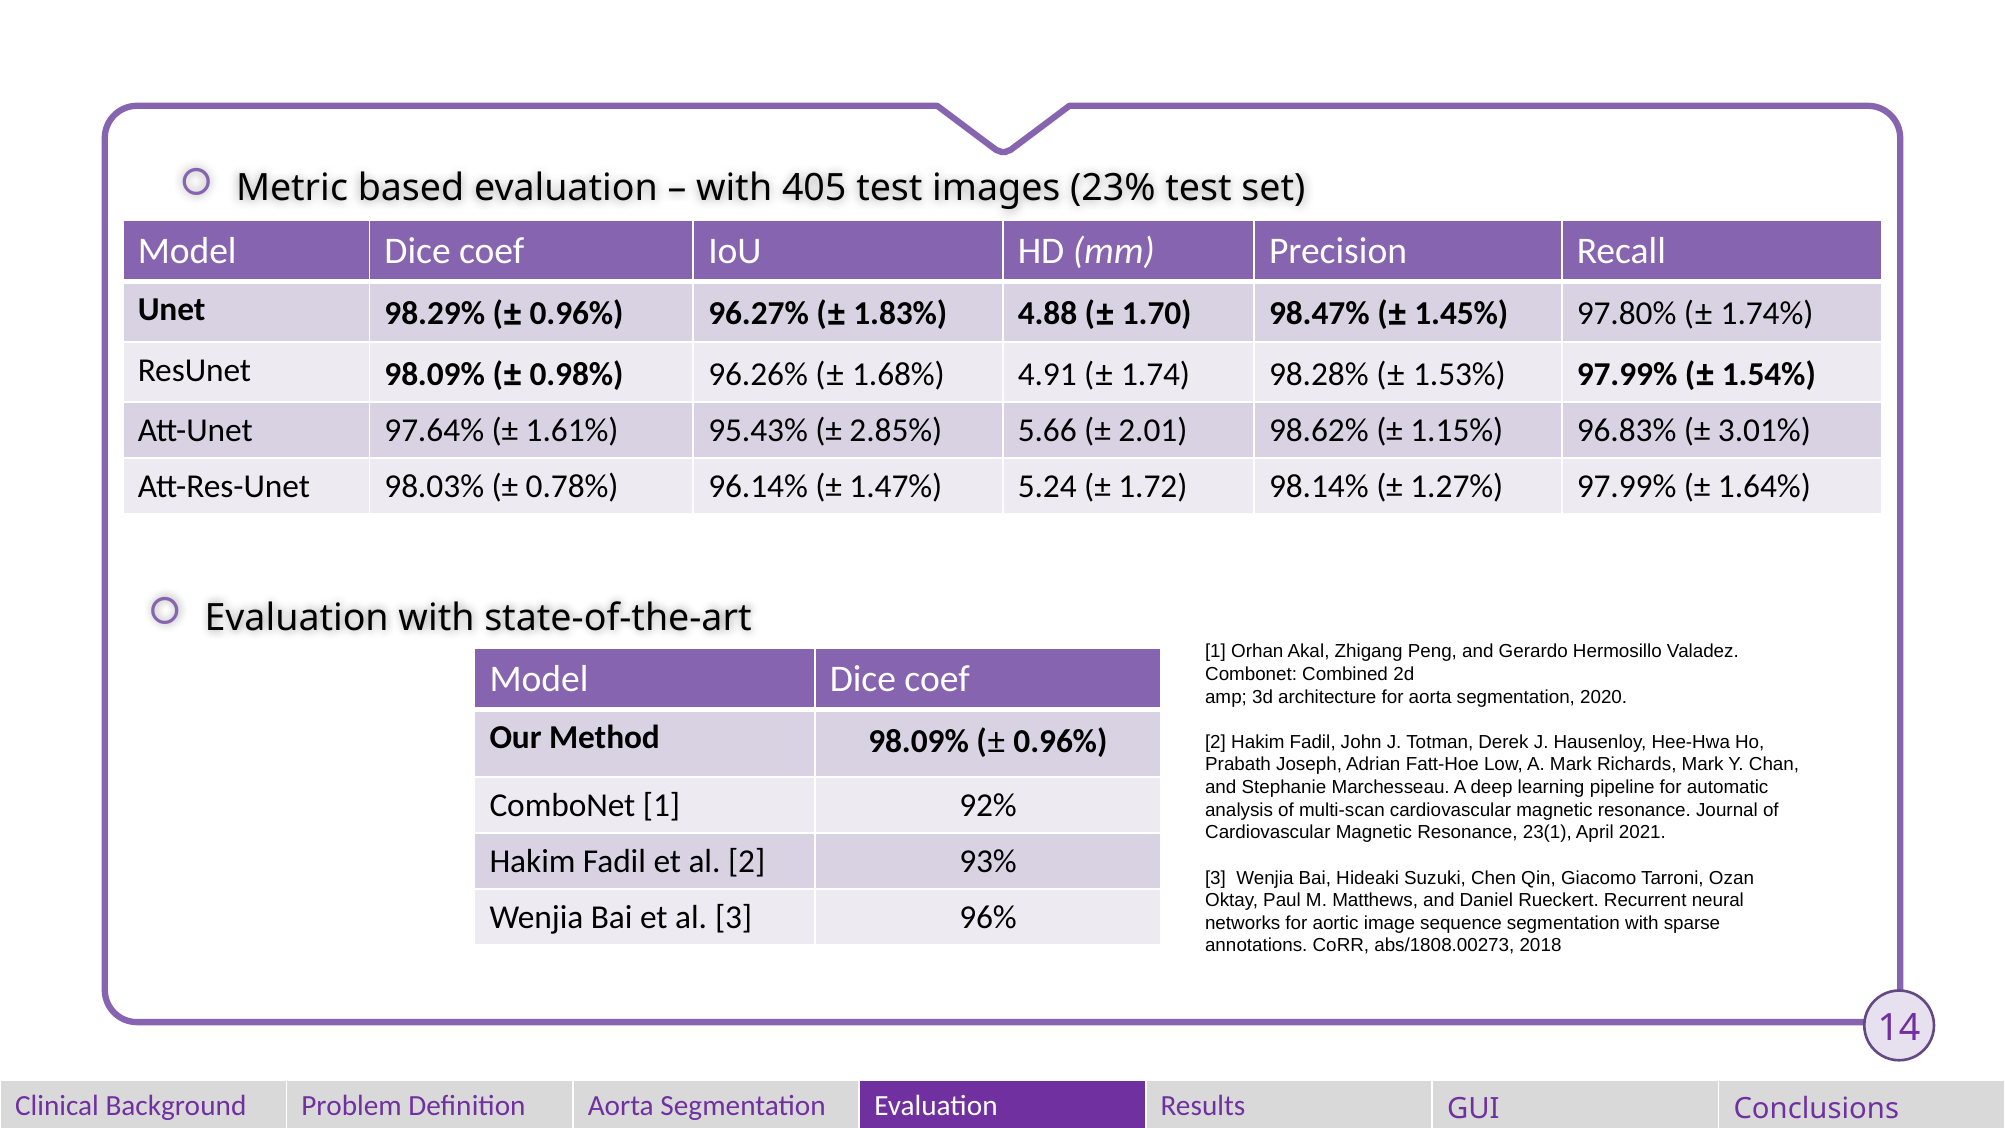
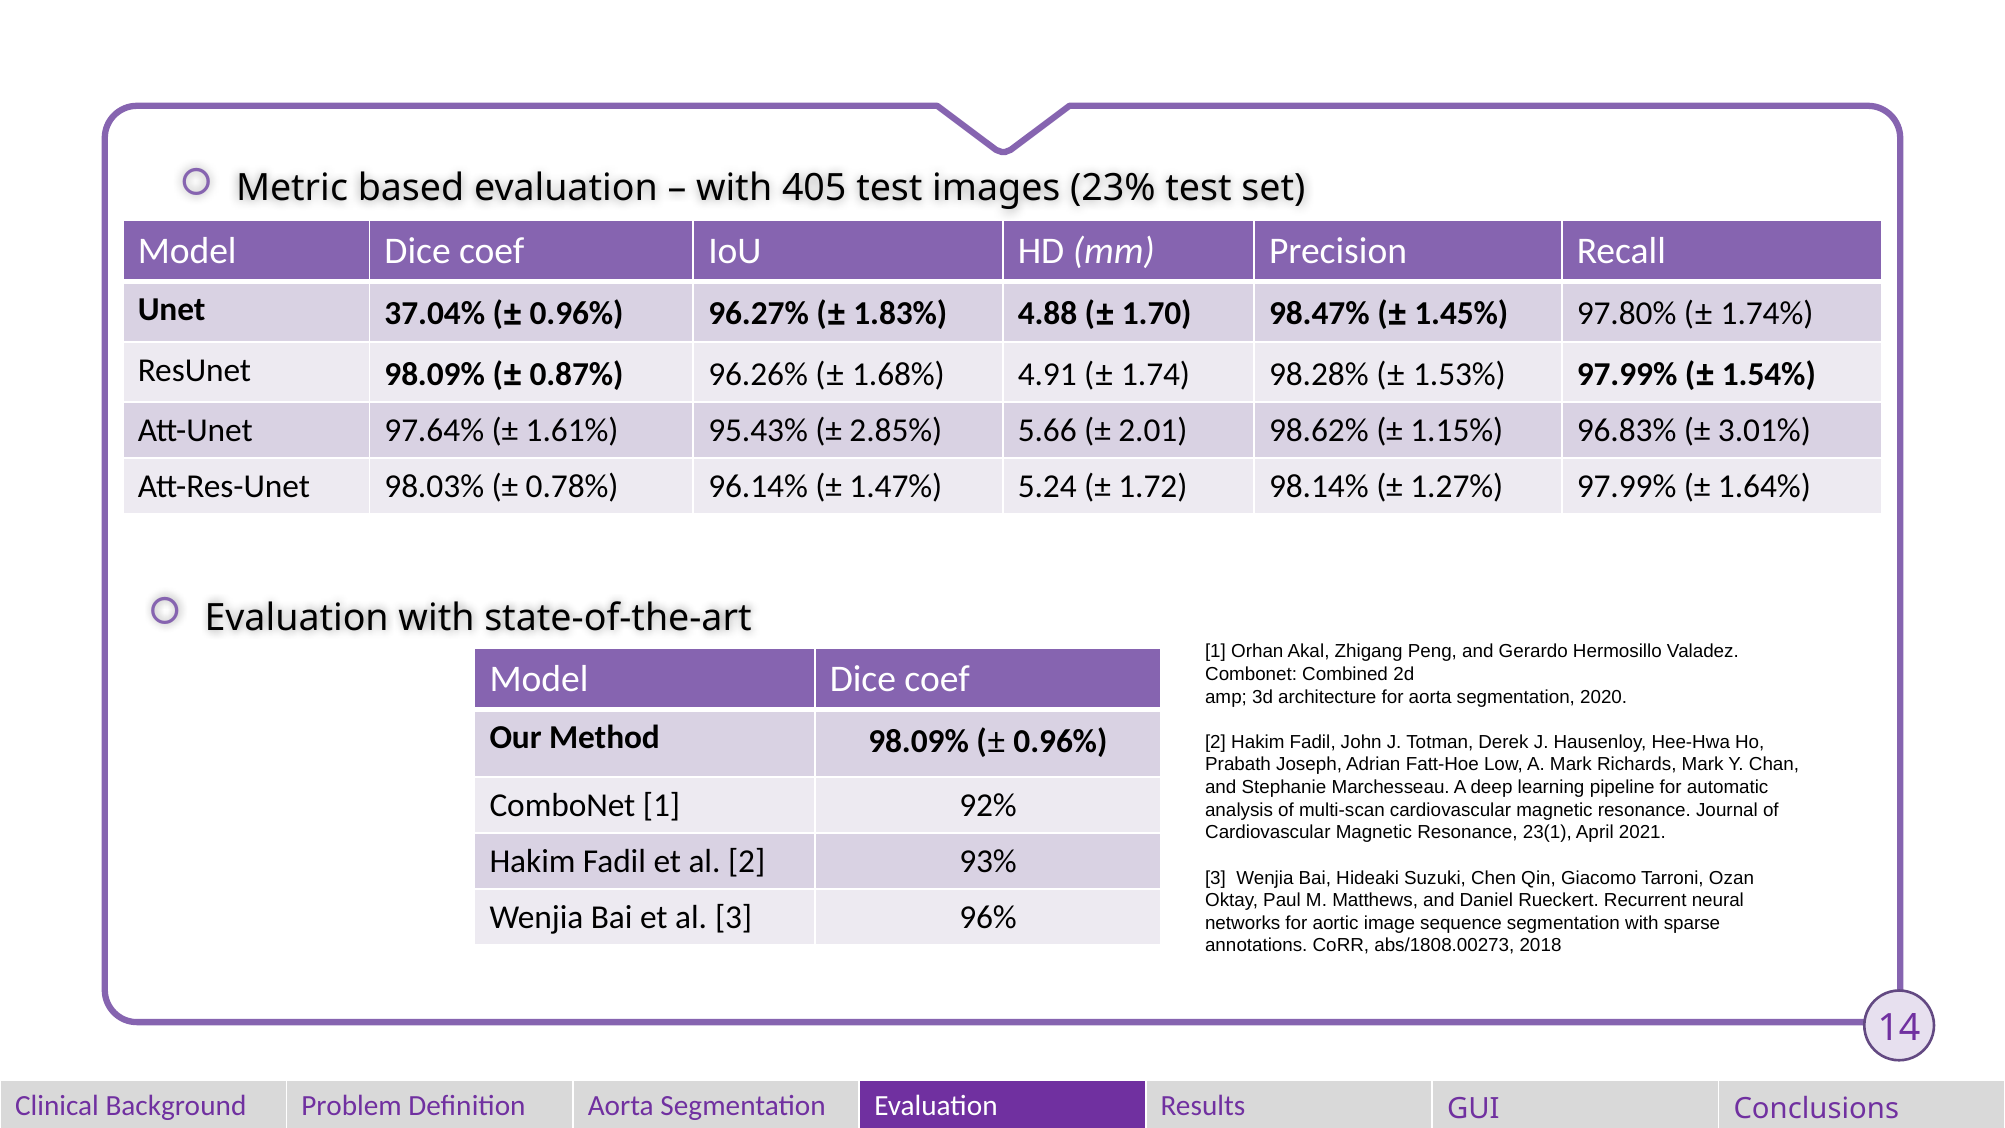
98.29%: 98.29% -> 37.04%
0.98%: 0.98% -> 0.87%
